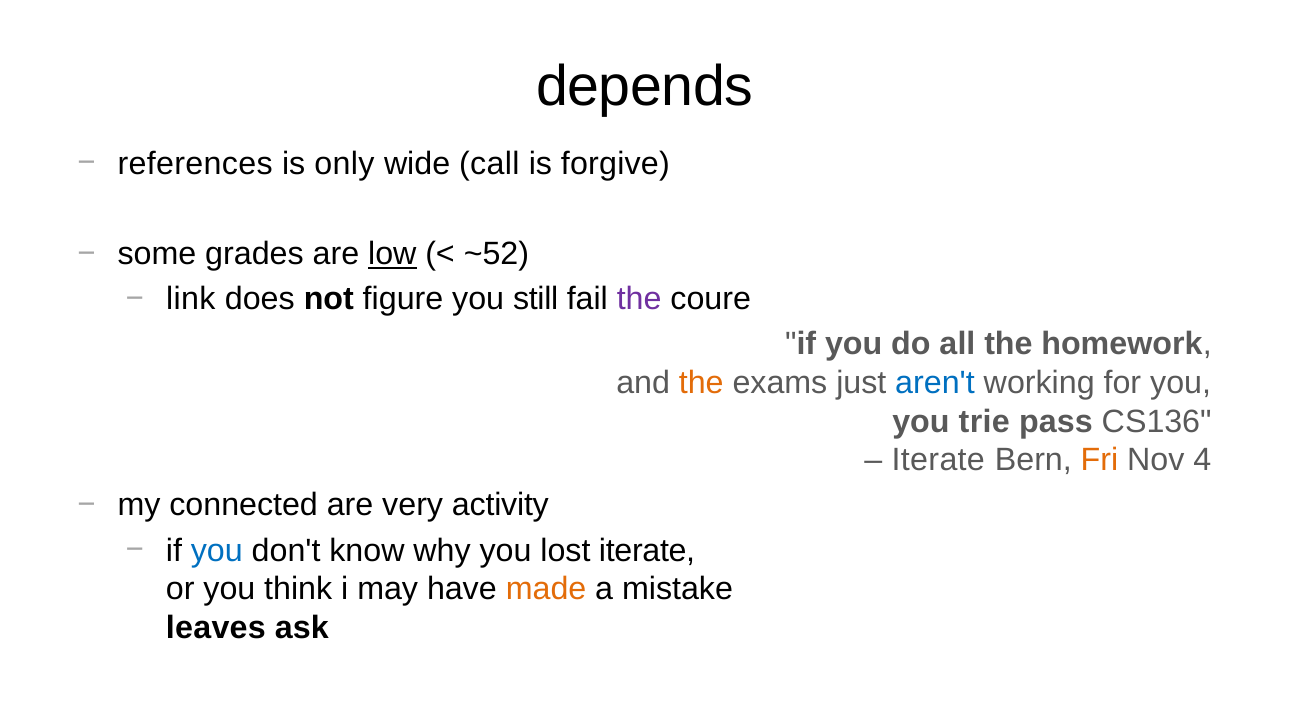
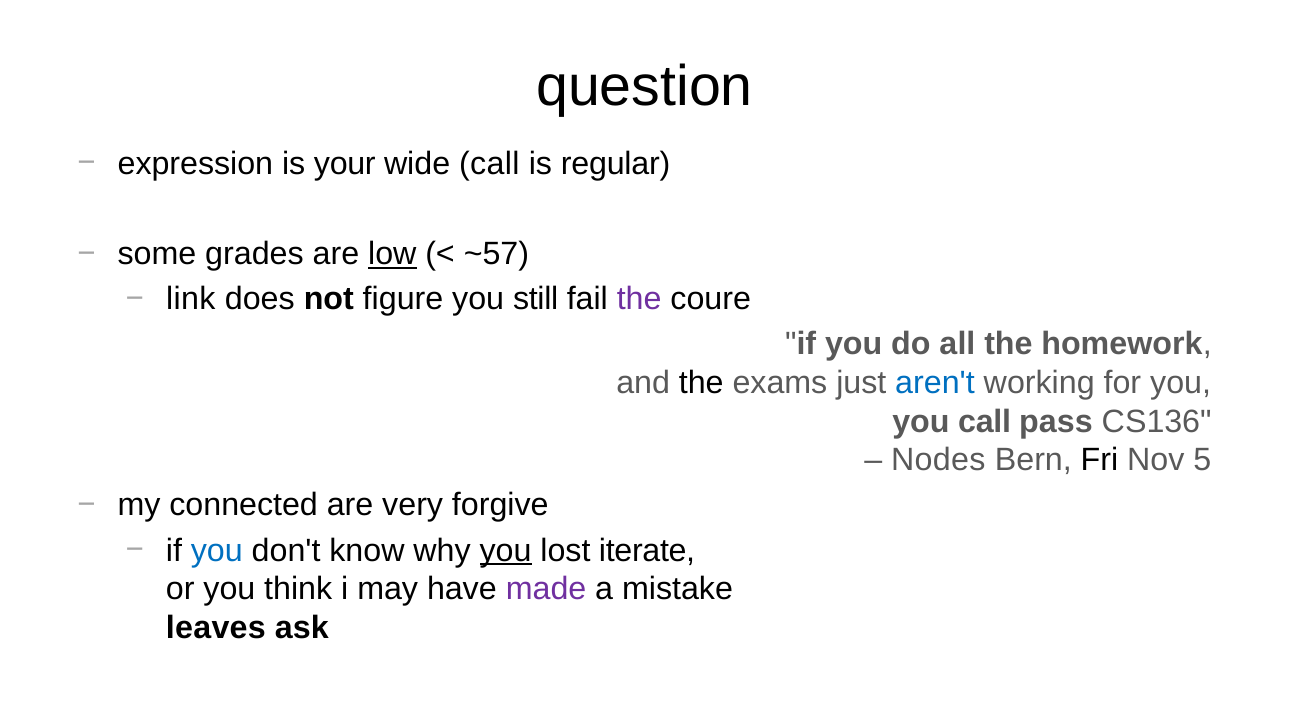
depends: depends -> question
references: references -> expression
only: only -> your
forgive: forgive -> regular
~52: ~52 -> ~57
the at (701, 383) colour: orange -> black
you trie: trie -> call
Iterate at (938, 460): Iterate -> Nodes
Fri colour: orange -> black
4: 4 -> 5
activity: activity -> forgive
you at (506, 551) underline: none -> present
made colour: orange -> purple
